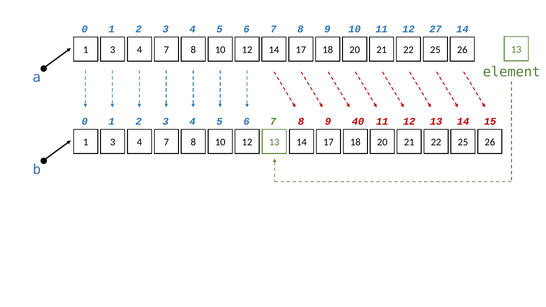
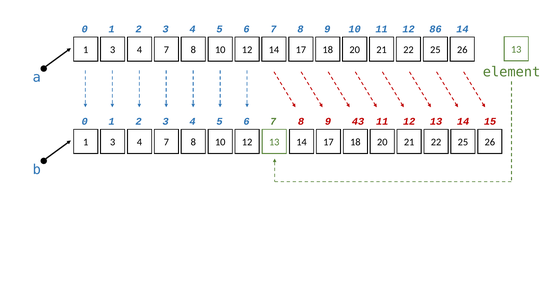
27: 27 -> 86
40: 40 -> 43
